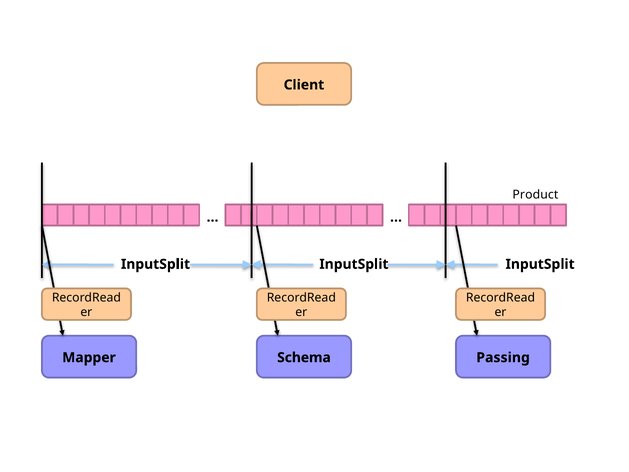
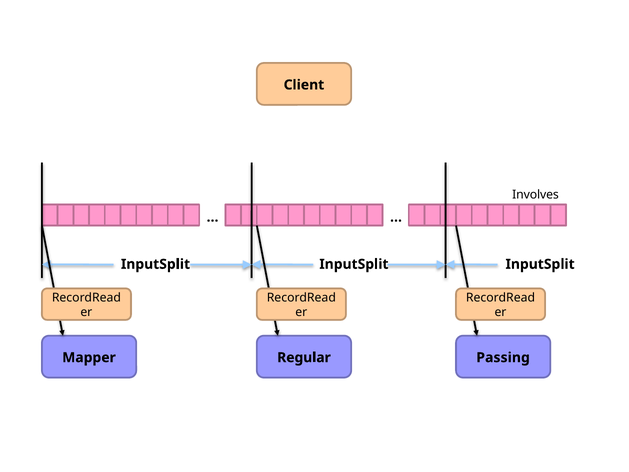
Product: Product -> Involves
Schema: Schema -> Regular
